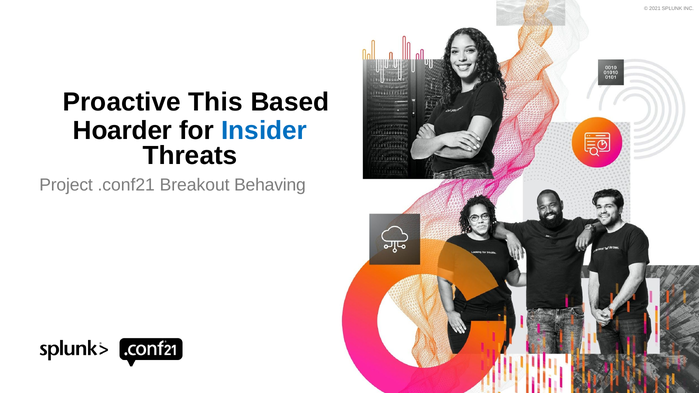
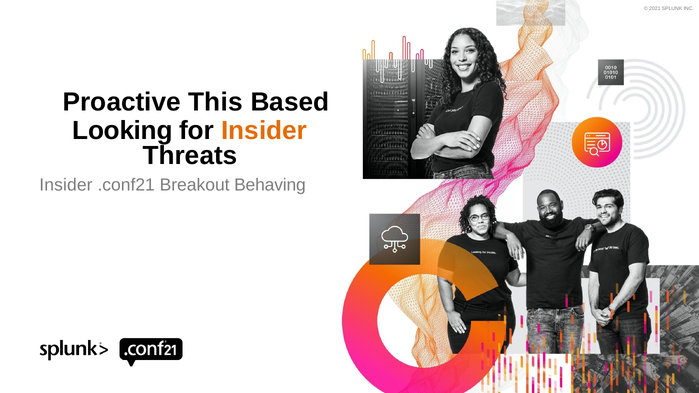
Hoarder: Hoarder -> Looking
Insider at (264, 131) colour: blue -> orange
Project at (66, 185): Project -> Insider
